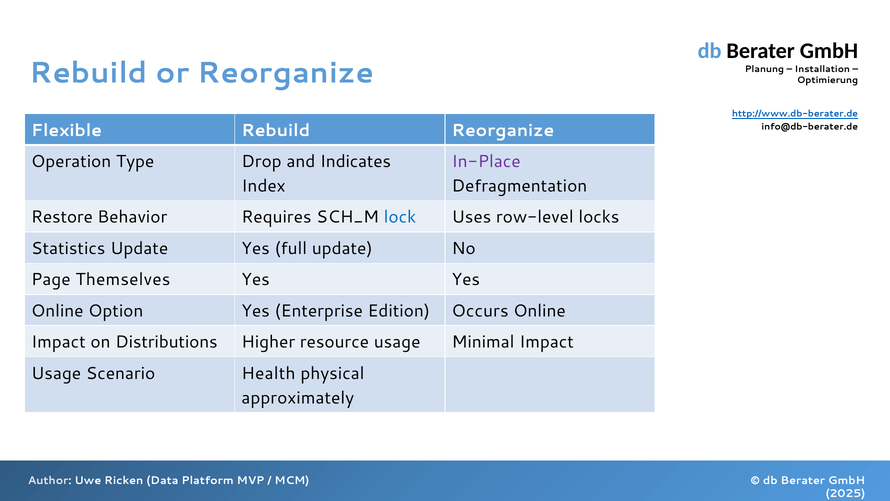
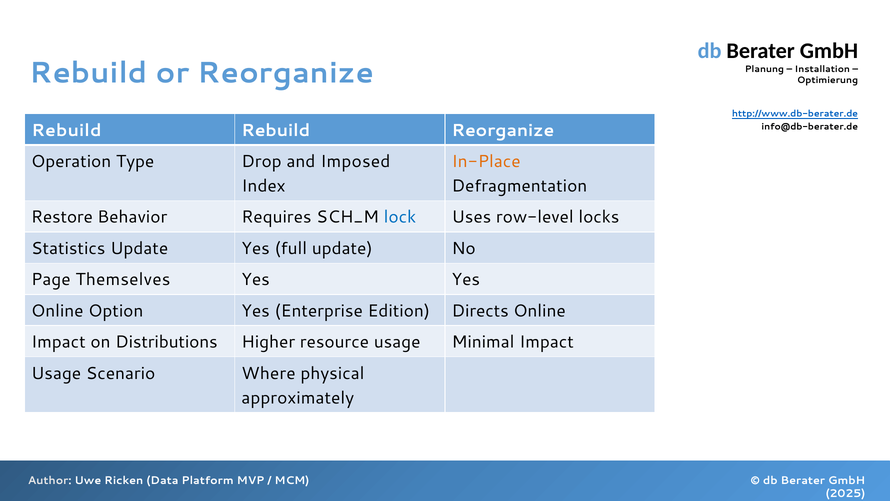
Flexible at (67, 130): Flexible -> Rebuild
Indicates: Indicates -> Imposed
In-Place colour: purple -> orange
Occurs: Occurs -> Directs
Health: Health -> Where
